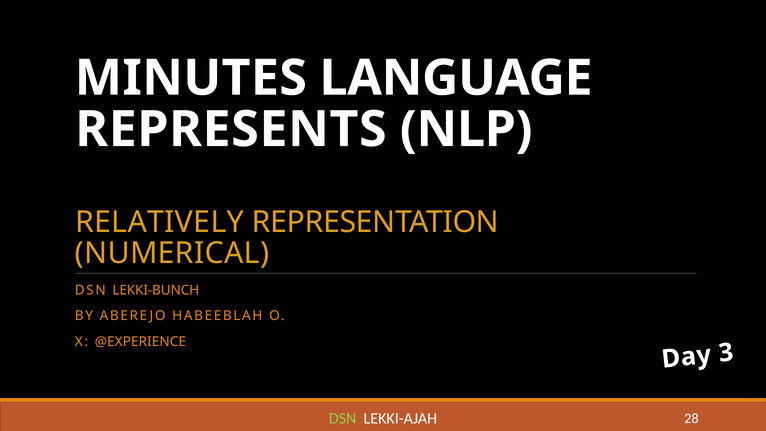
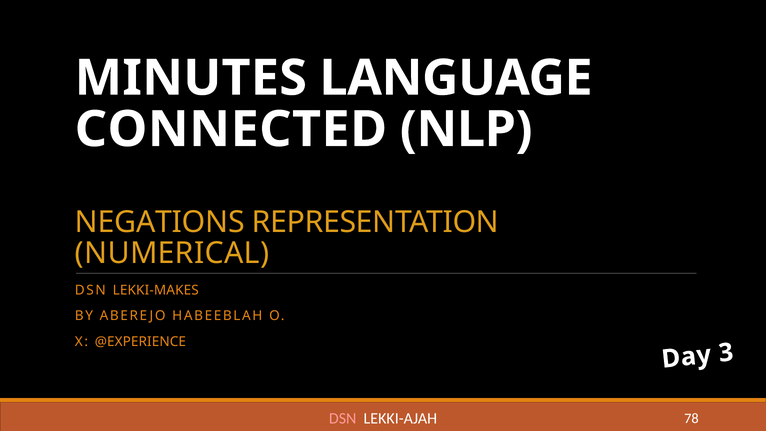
REPRESENTS: REPRESENTS -> CONNECTED
RELATIVELY: RELATIVELY -> NEGATIONS
LEKKI-BUNCH: LEKKI-BUNCH -> LEKKI-MAKES
DSN at (343, 418) colour: light green -> pink
28: 28 -> 78
